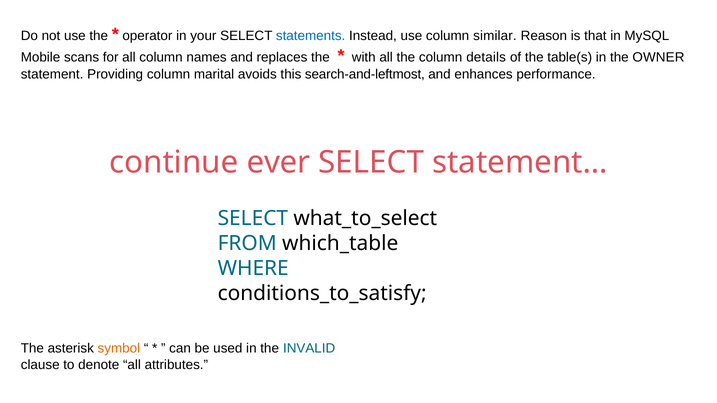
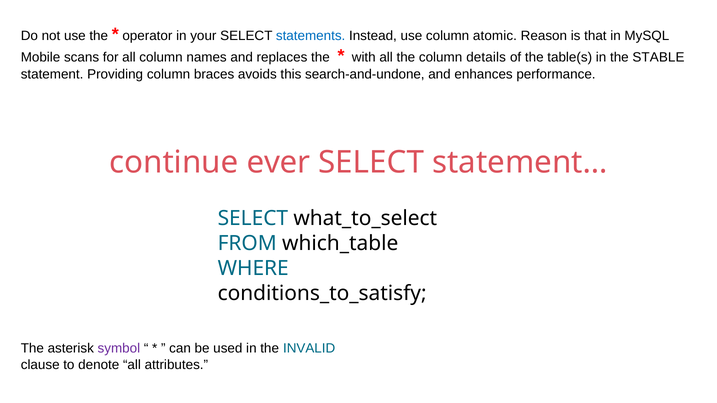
similar: similar -> atomic
OWNER: OWNER -> STABLE
marital: marital -> braces
search-and-leftmost: search-and-leftmost -> search-and-undone
symbol colour: orange -> purple
